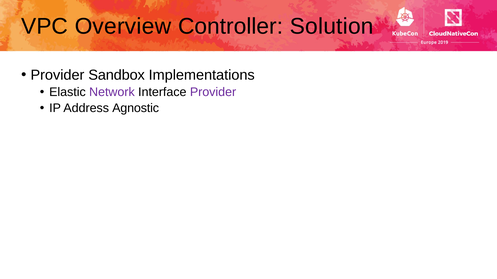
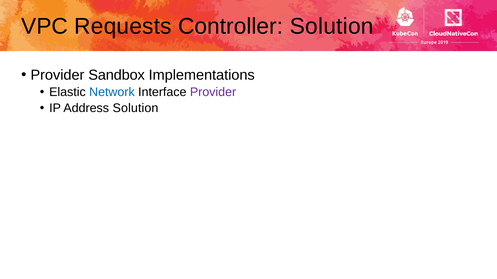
Overview: Overview -> Requests
Network colour: purple -> blue
Address Agnostic: Agnostic -> Solution
